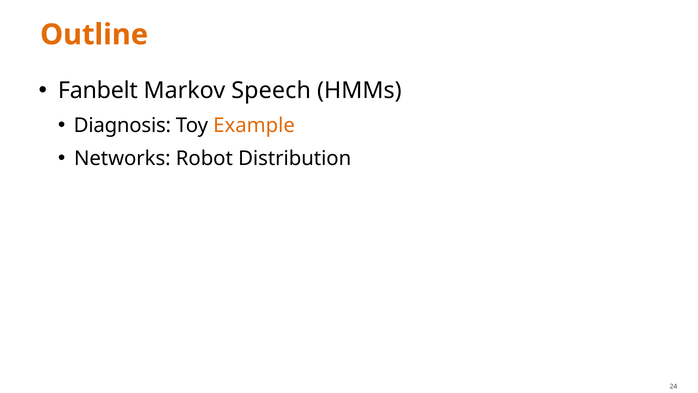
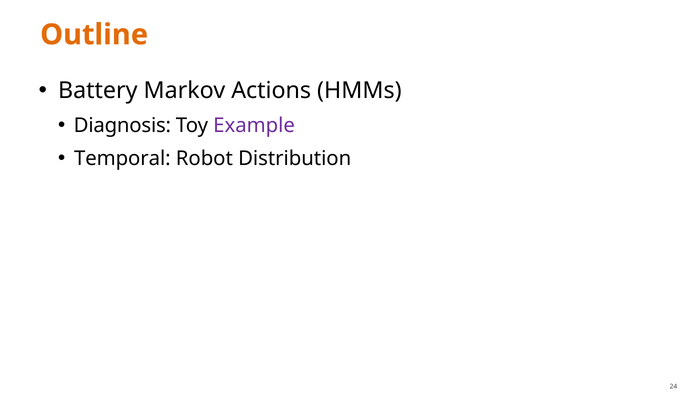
Fanbelt: Fanbelt -> Battery
Speech: Speech -> Actions
Example colour: orange -> purple
Networks: Networks -> Temporal
